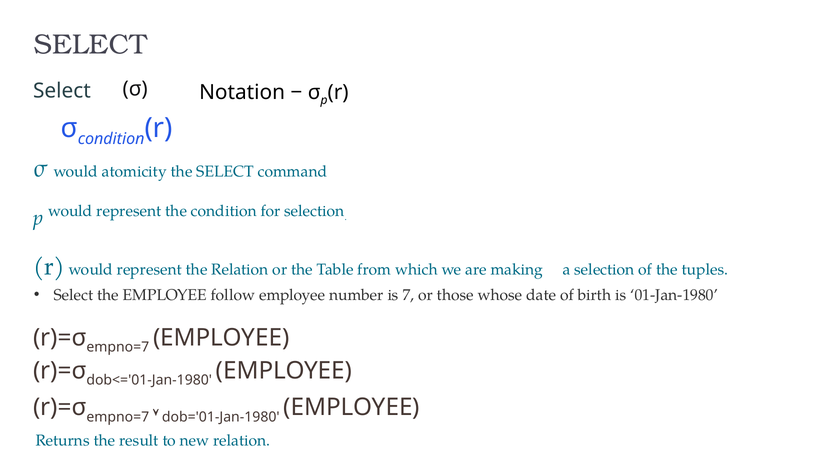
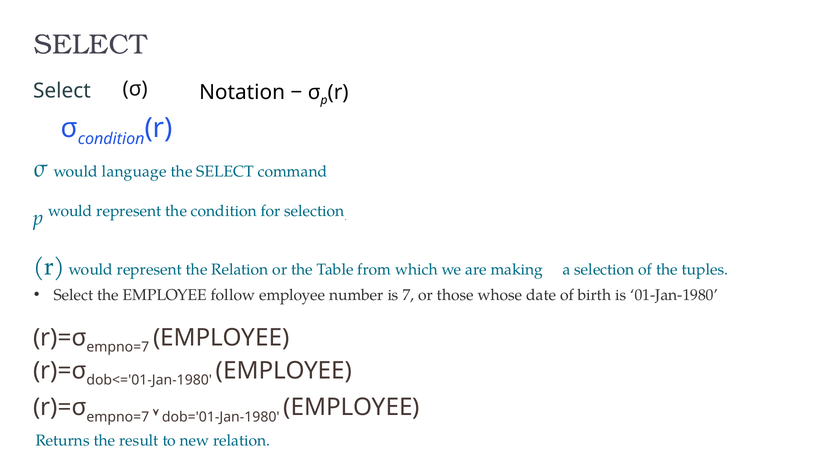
atomicity: atomicity -> language
